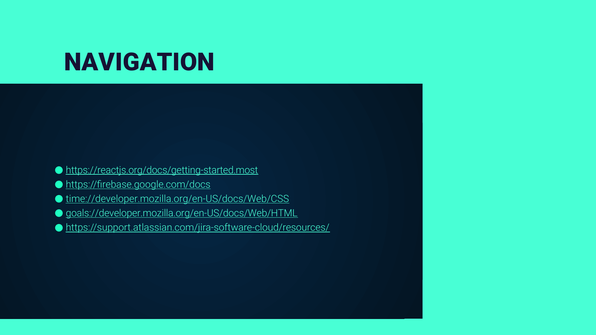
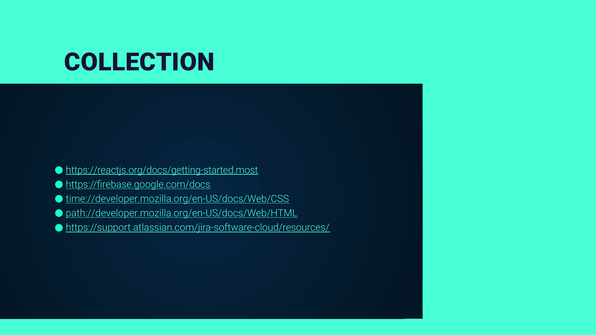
NAVIGATION: NAVIGATION -> COLLECTION
goals://developer.mozilla.org/en-US/docs/Web/HTML: goals://developer.mozilla.org/en-US/docs/Web/HTML -> path://developer.mozilla.org/en-US/docs/Web/HTML
